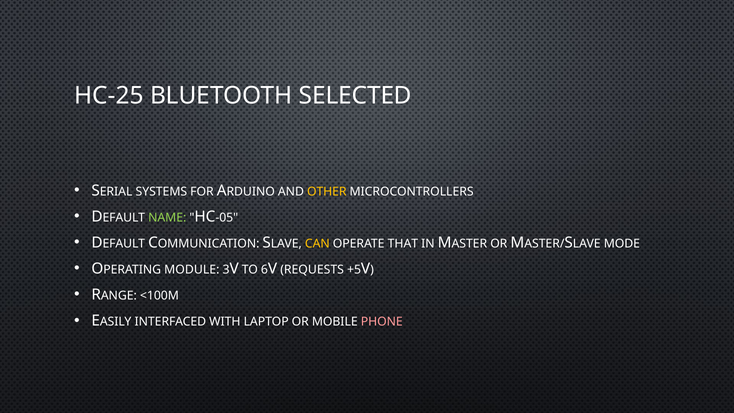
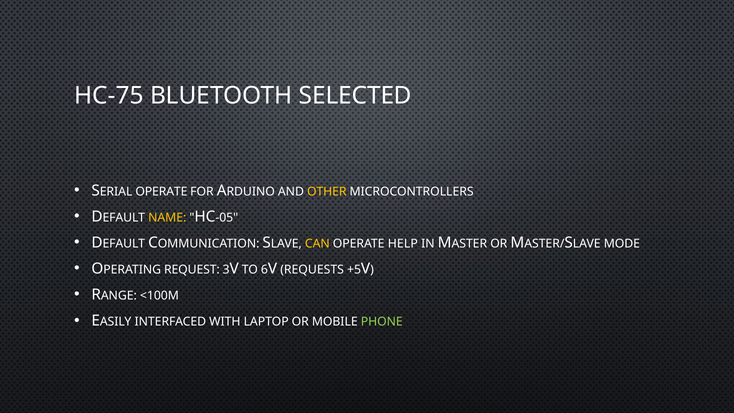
HC-25: HC-25 -> HC-75
SYSTEMS at (161, 192): SYSTEMS -> OPERATE
NAME colour: light green -> yellow
THAT: THAT -> HELP
MODULE: MODULE -> REQUEST
PHONE colour: pink -> light green
